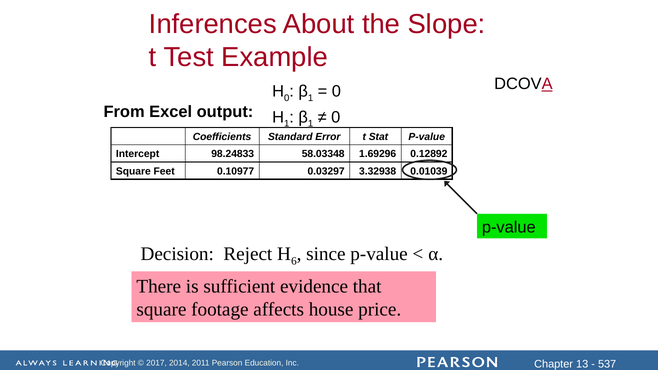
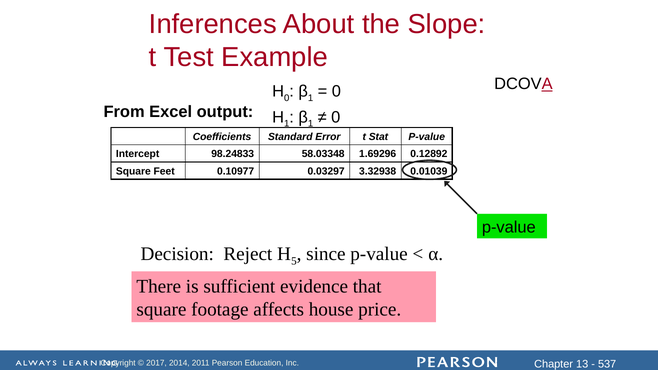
6: 6 -> 5
